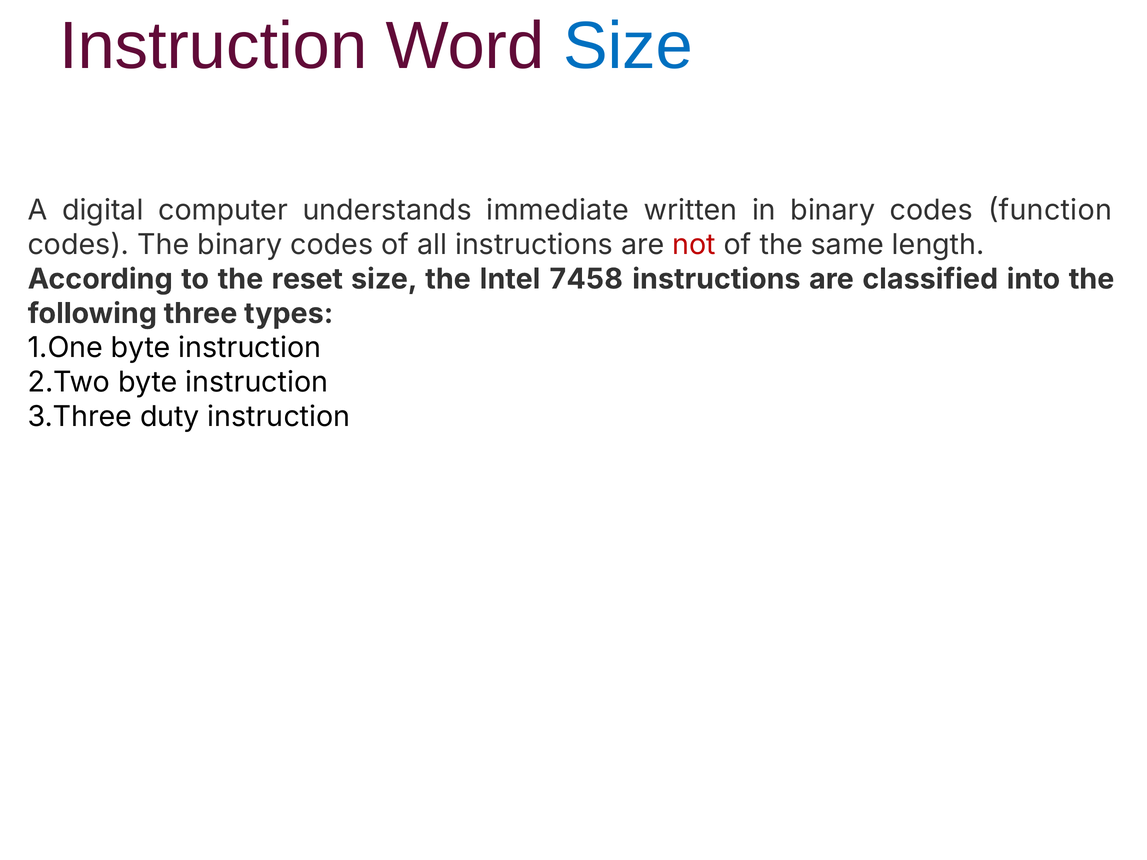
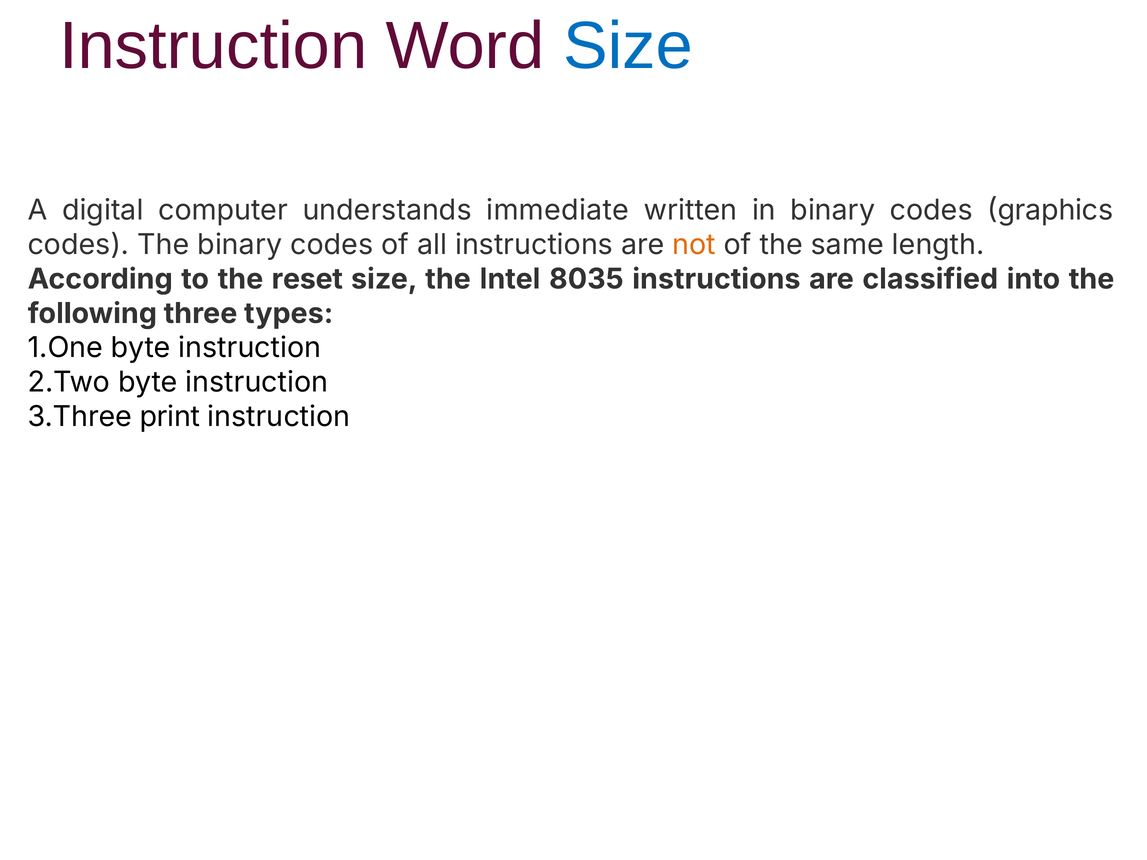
function: function -> graphics
not colour: red -> orange
7458: 7458 -> 8035
duty: duty -> print
